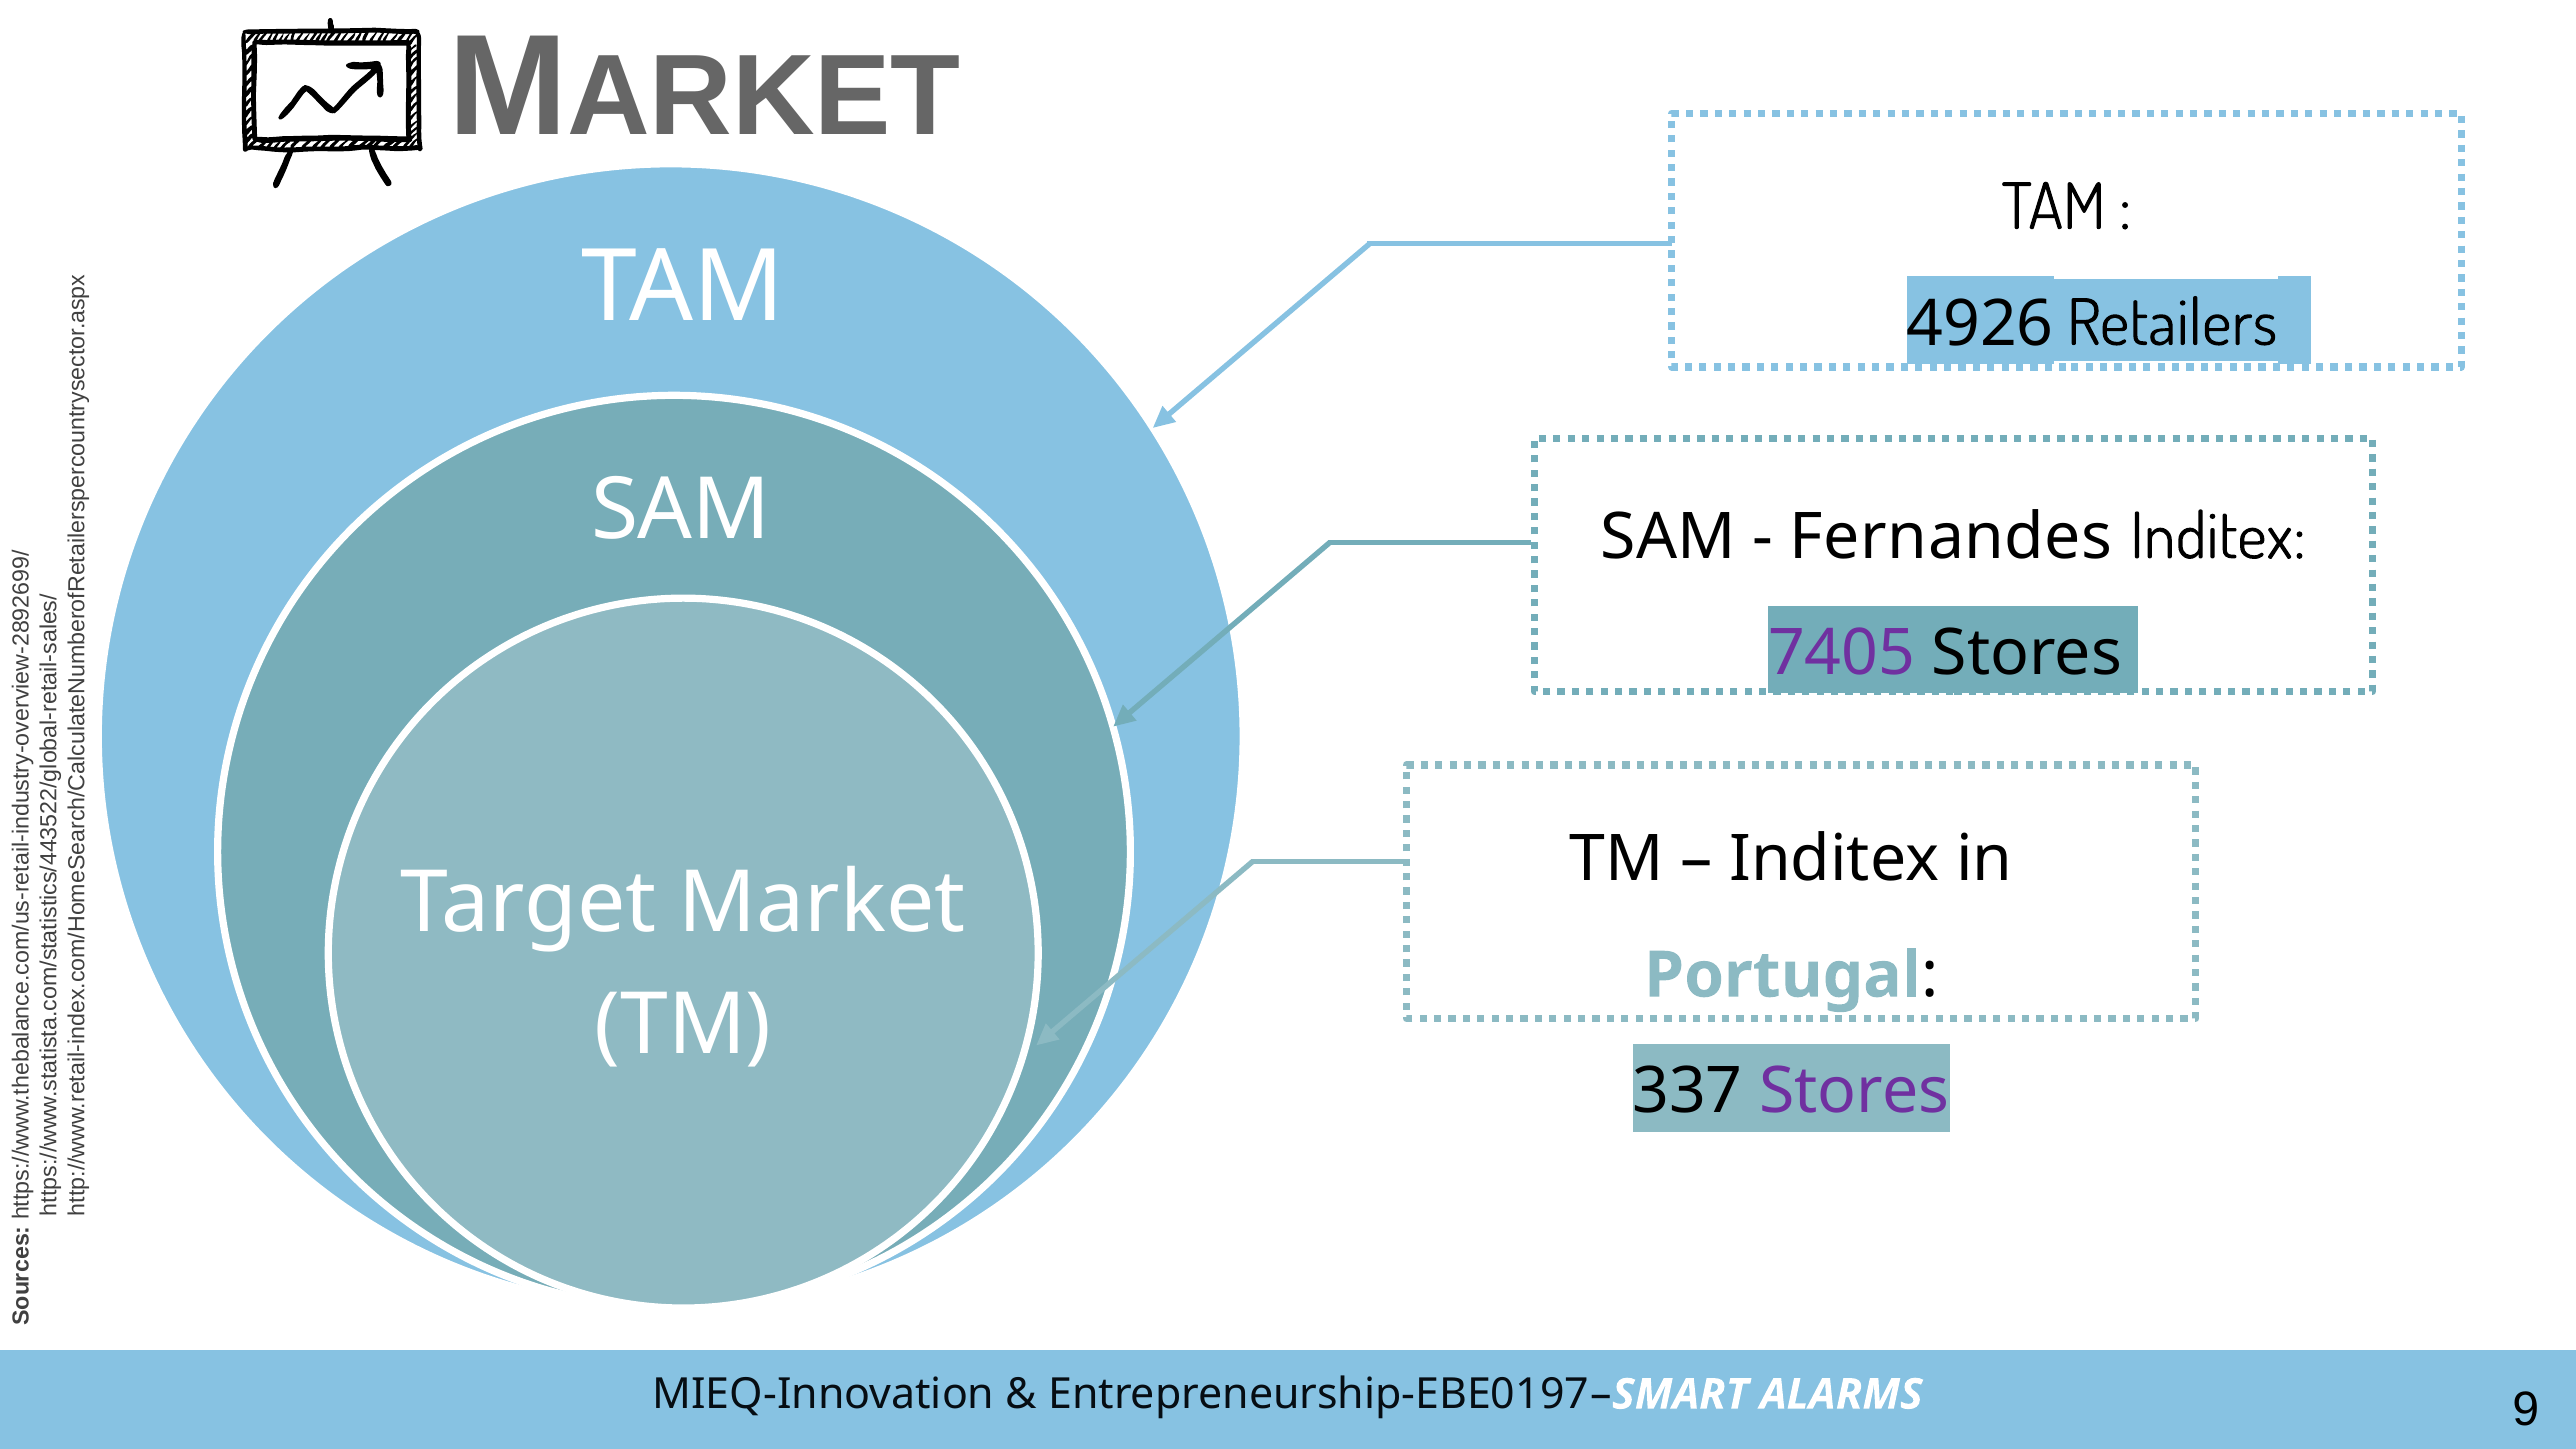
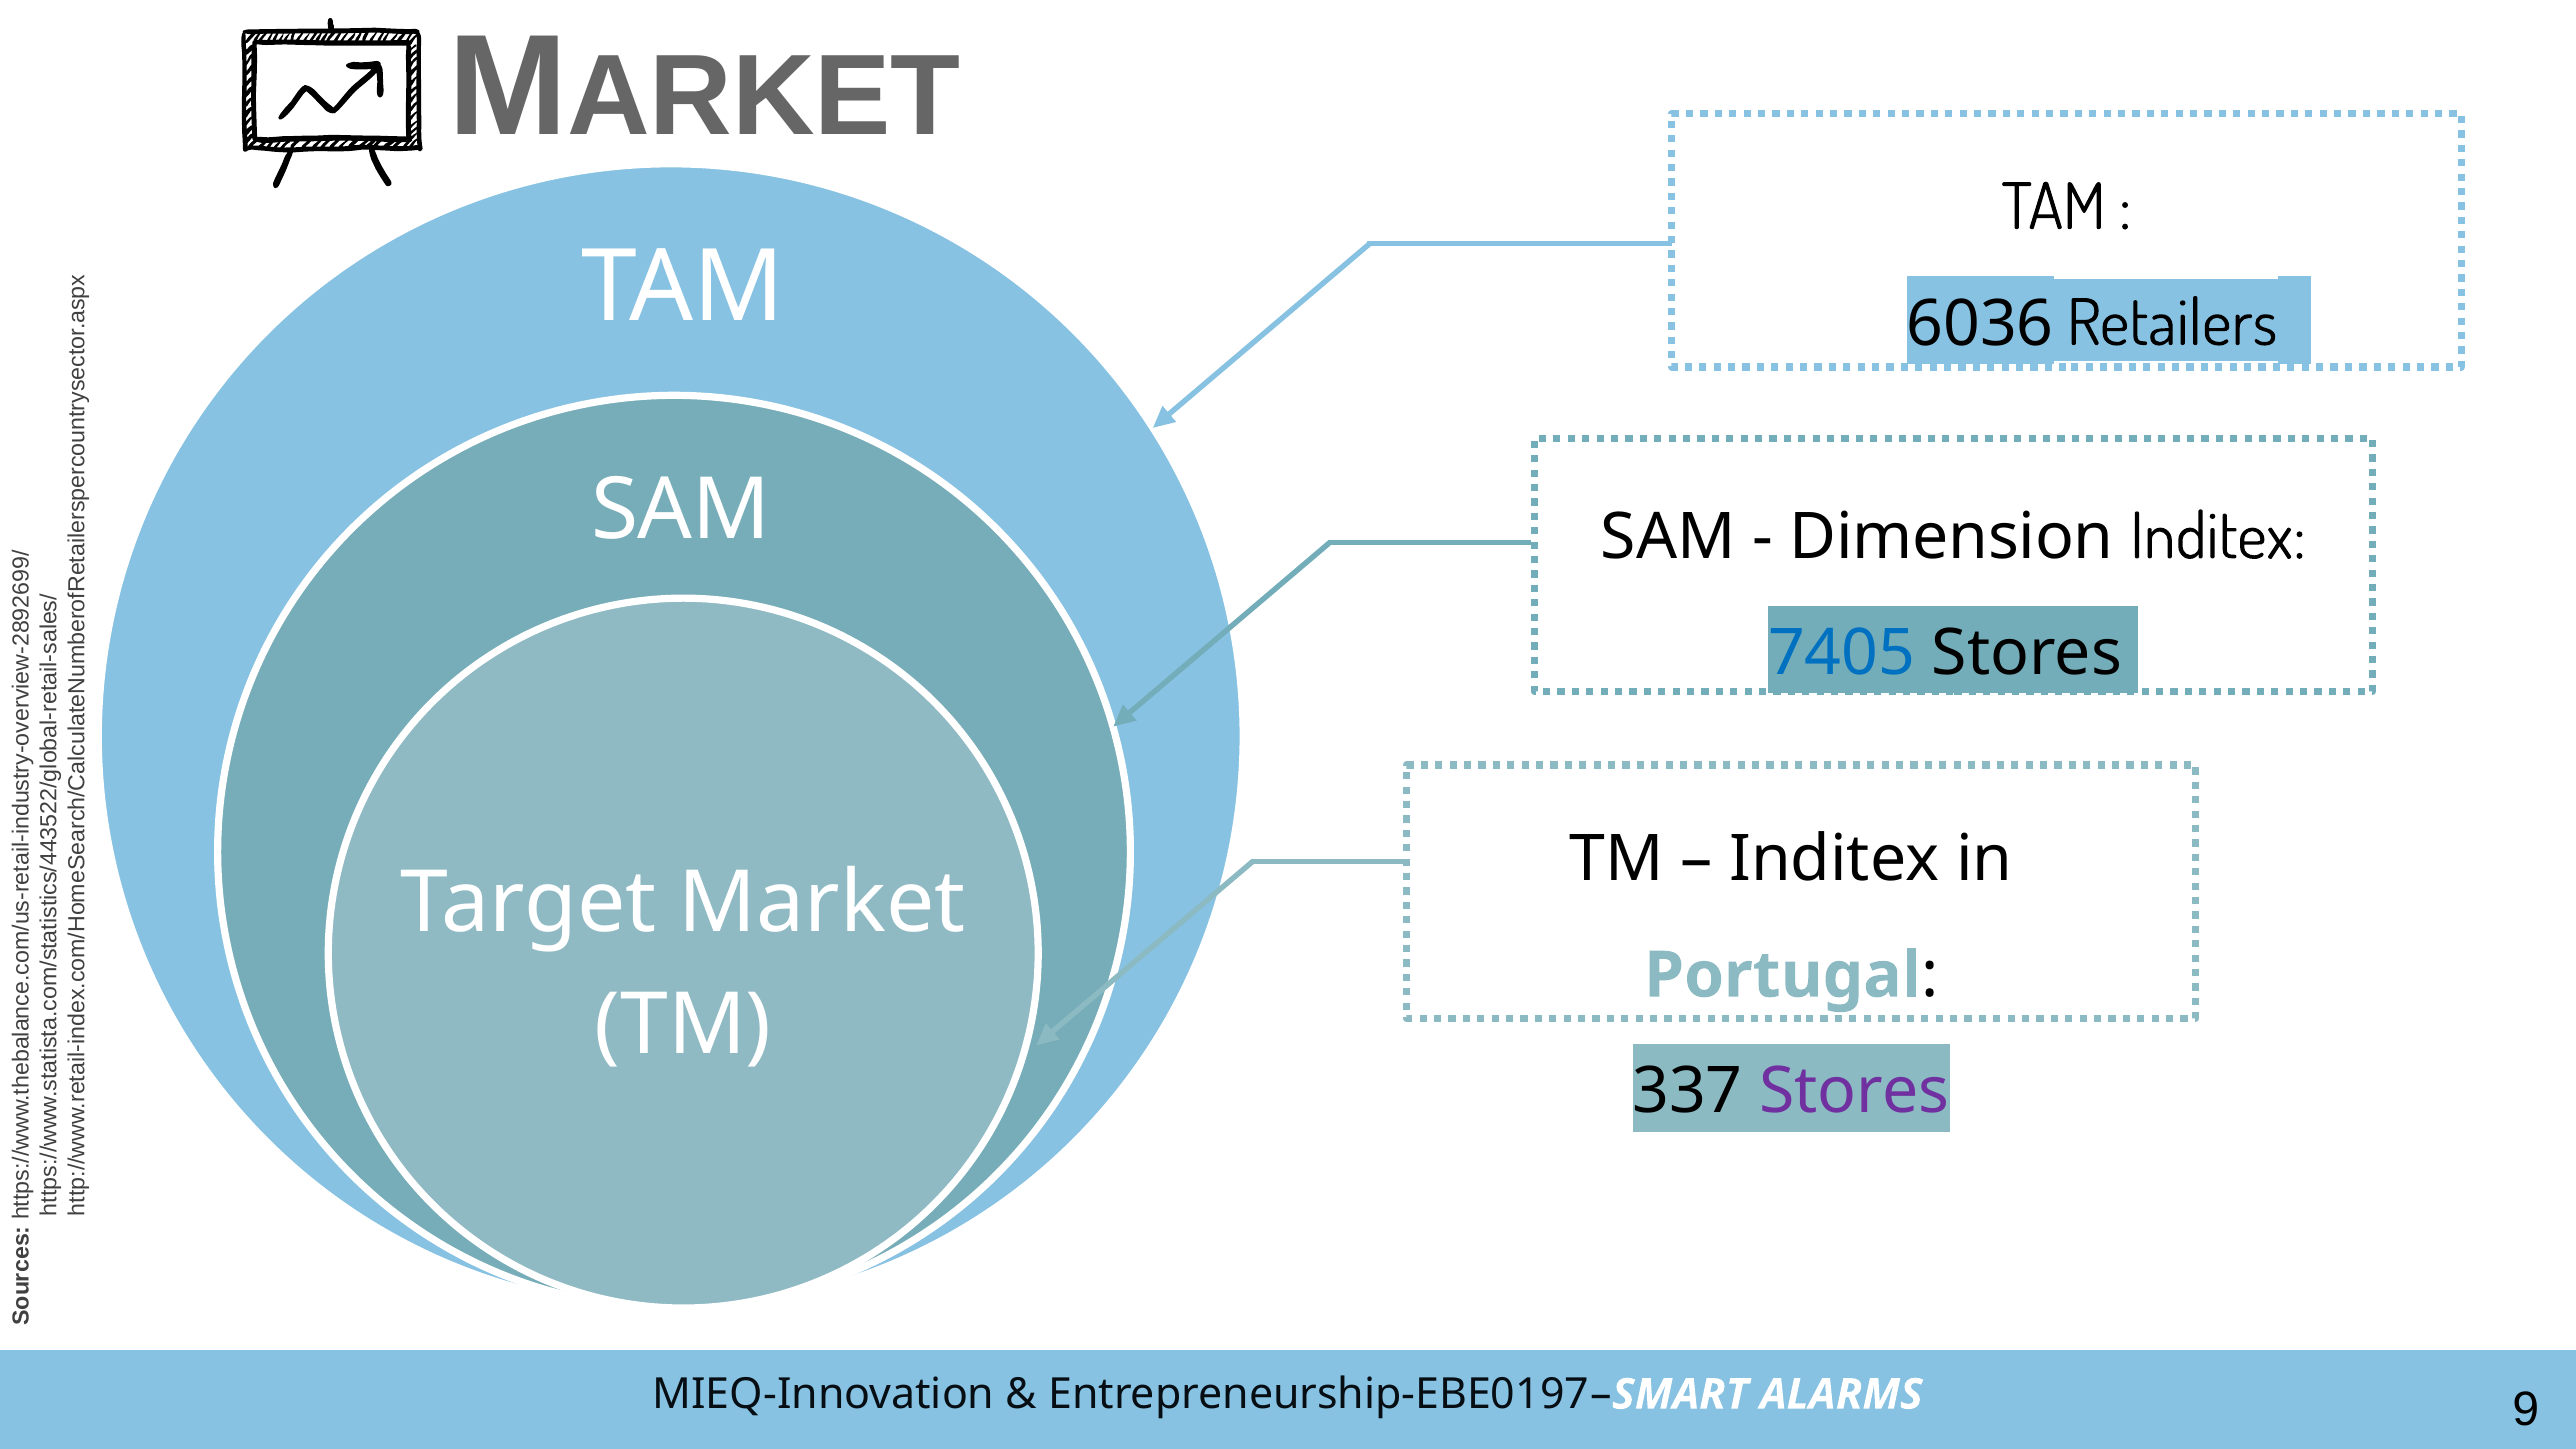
4926: 4926 -> 6036
Fernandes: Fernandes -> Dimension
7405 colour: purple -> blue
